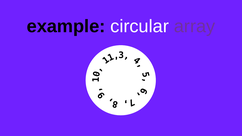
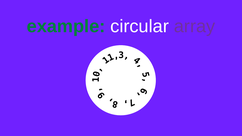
example colour: black -> green
